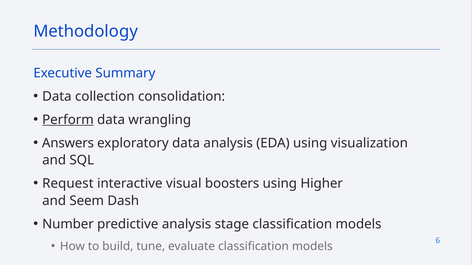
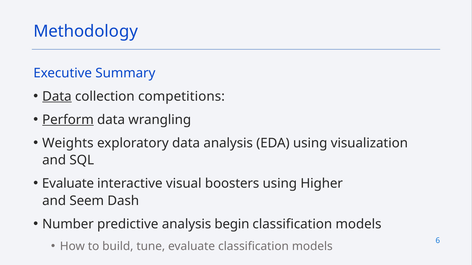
Data at (57, 97) underline: none -> present
consolidation: consolidation -> competitions
Answers: Answers -> Weights
Request at (68, 184): Request -> Evaluate
stage: stage -> begin
